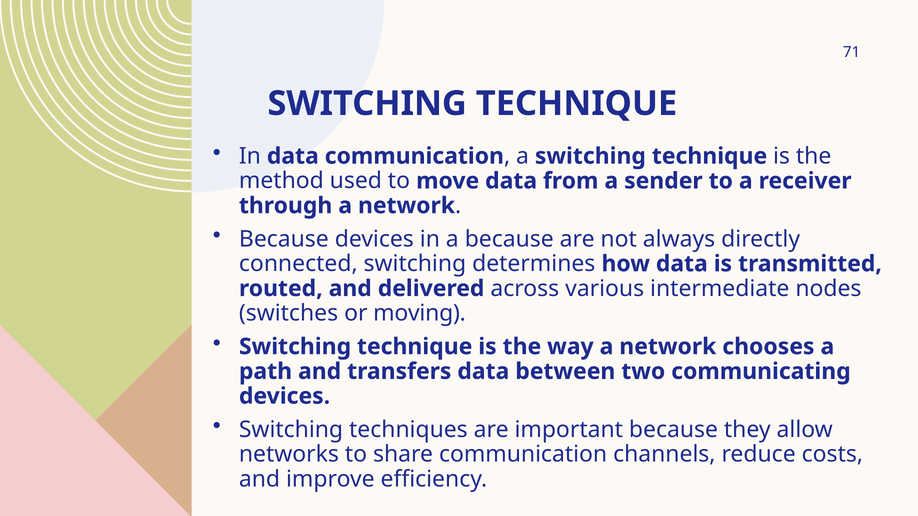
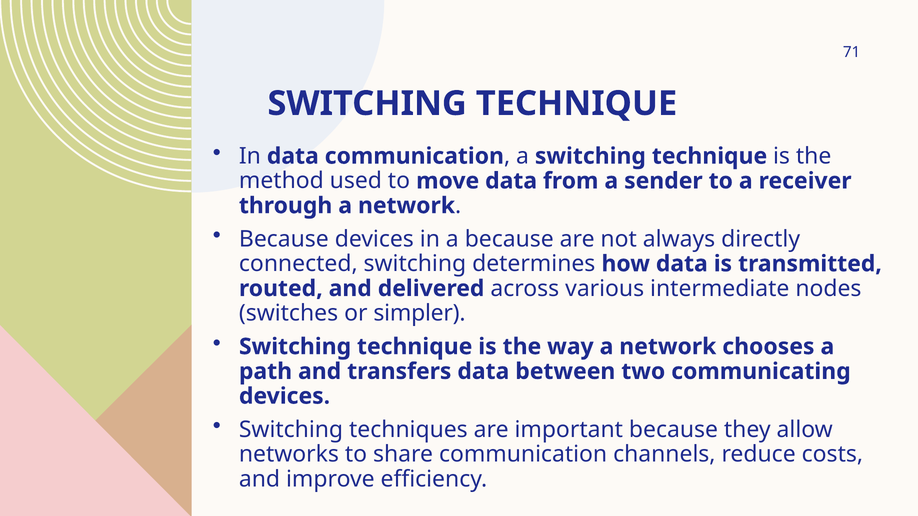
moving: moving -> simpler
